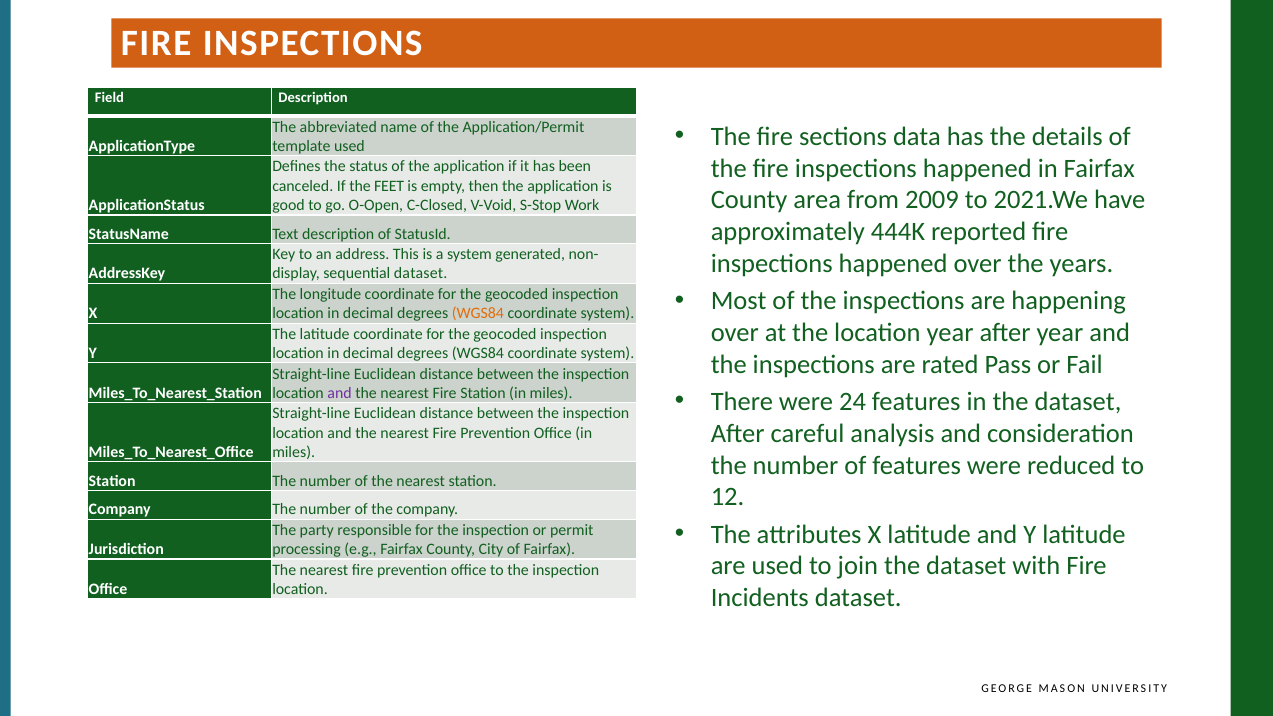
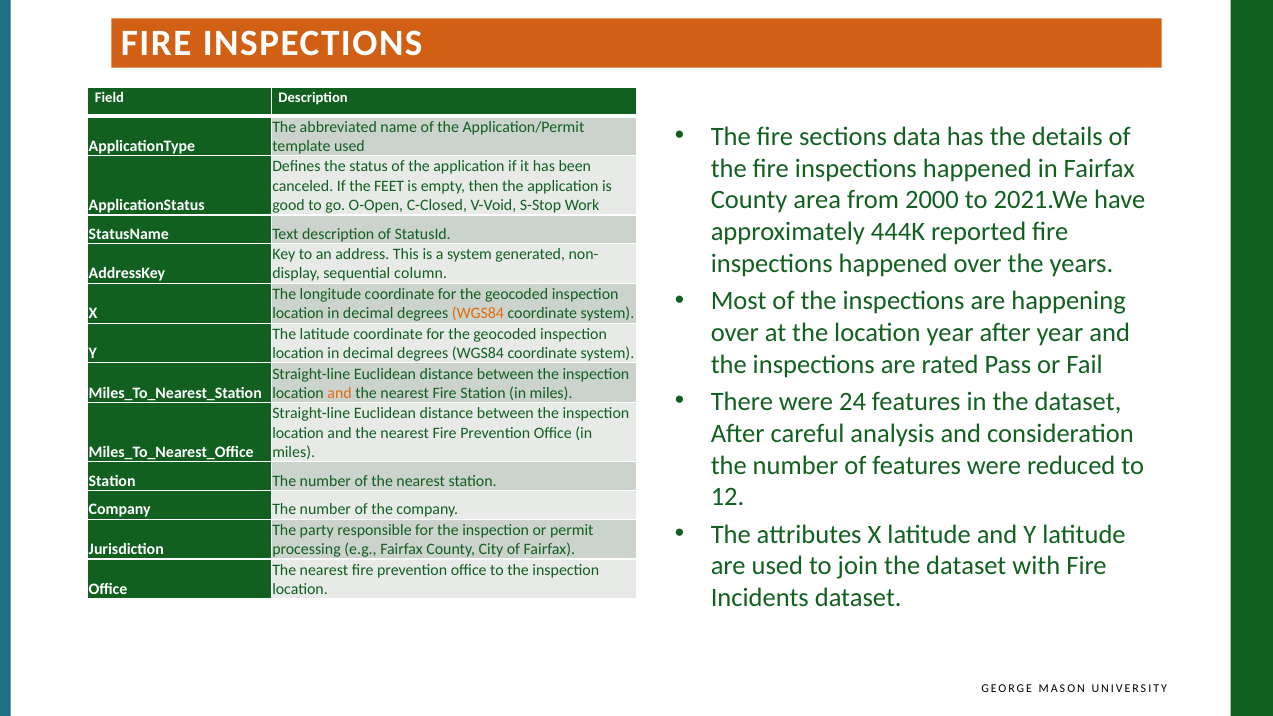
2009: 2009 -> 2000
sequential dataset: dataset -> column
and at (340, 393) colour: purple -> orange
